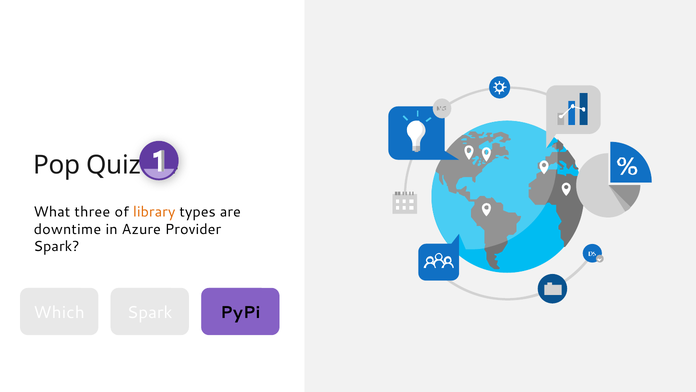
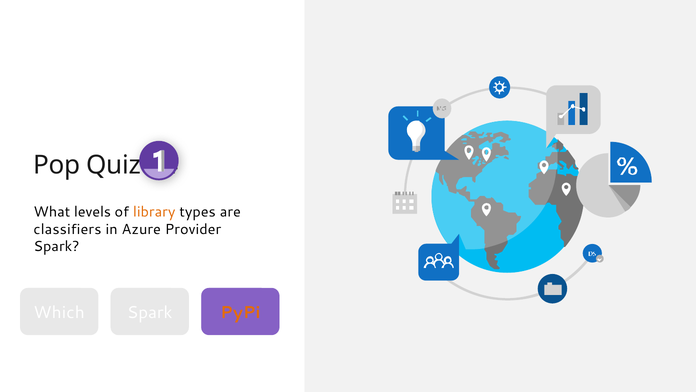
three: three -> levels
downtime: downtime -> classifiers
PyPi colour: black -> orange
